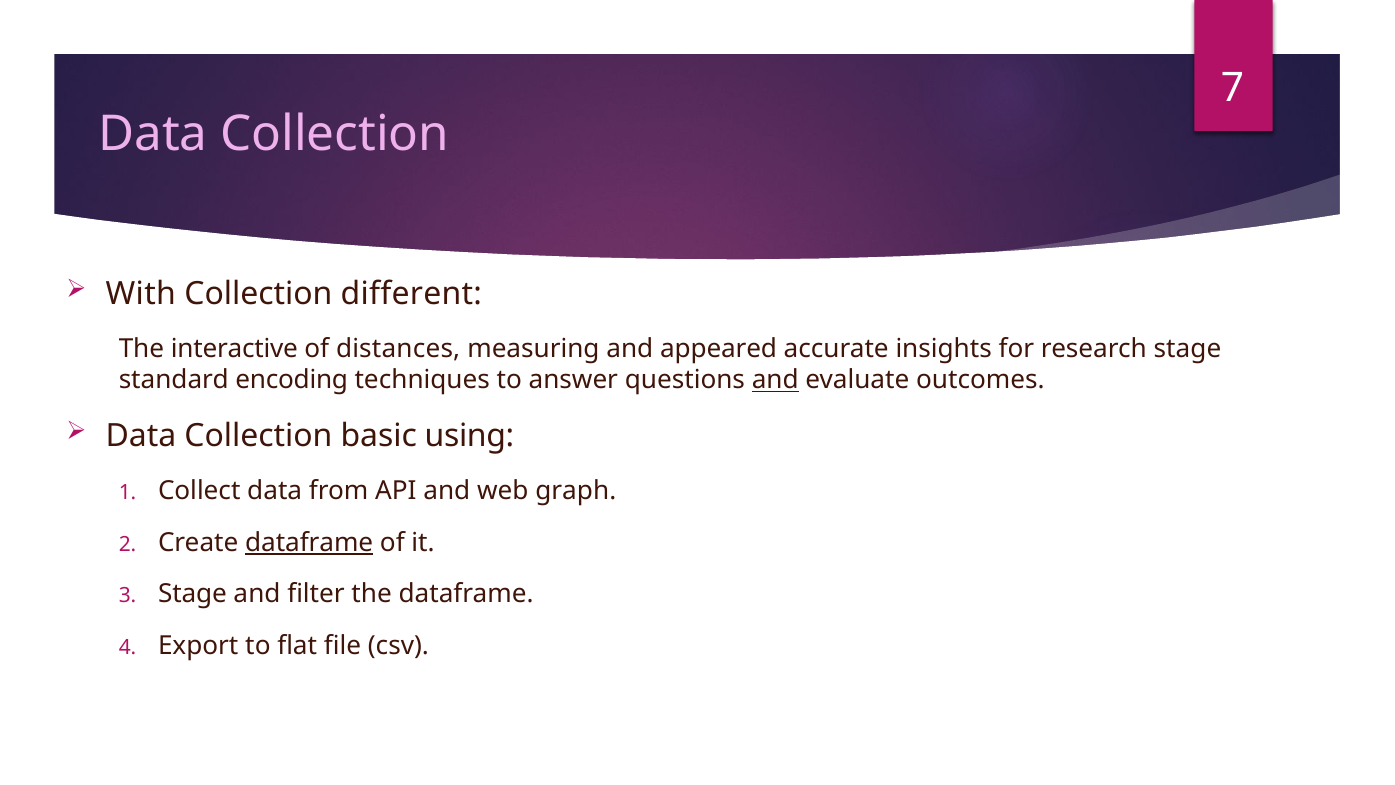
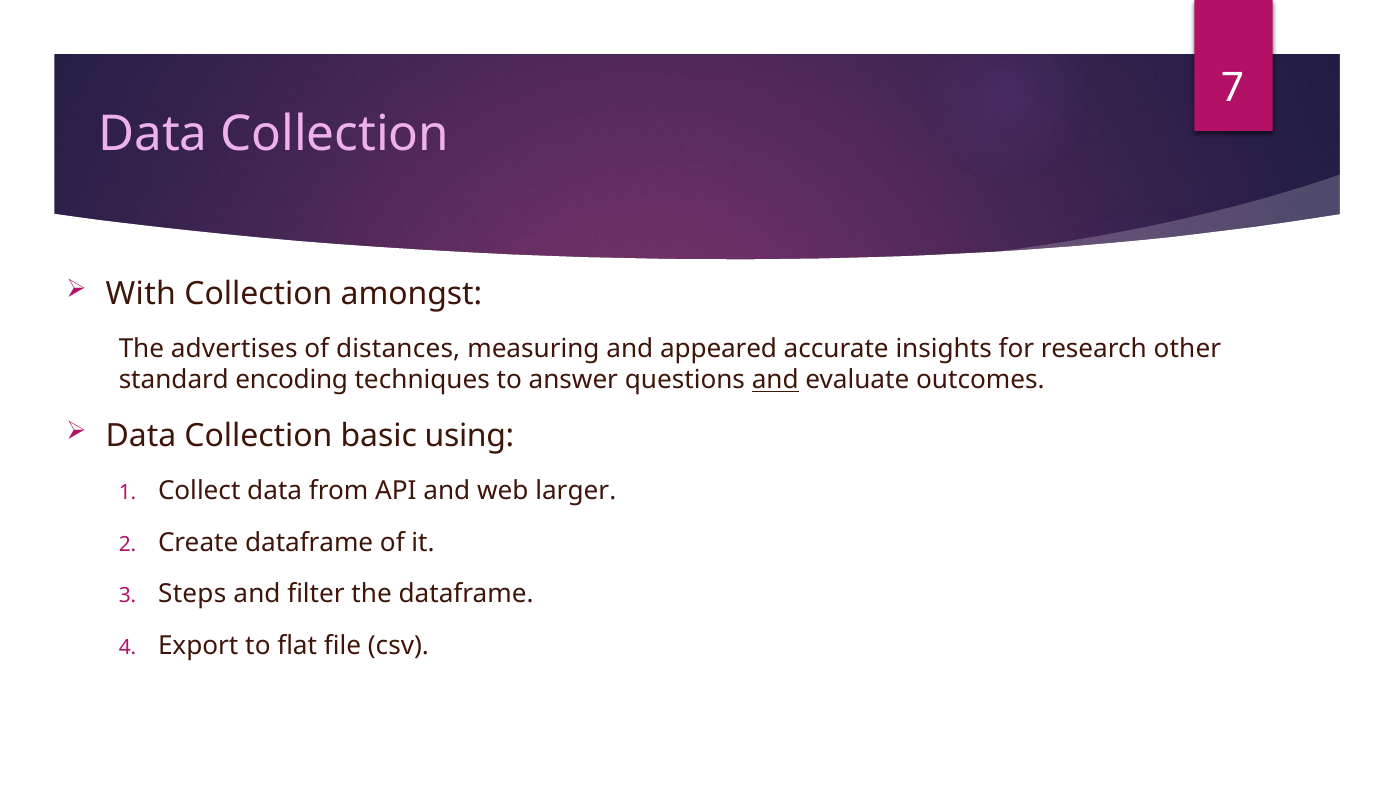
different: different -> amongst
interactive: interactive -> advertises
research stage: stage -> other
graph: graph -> larger
dataframe at (309, 542) underline: present -> none
Stage at (192, 594): Stage -> Steps
